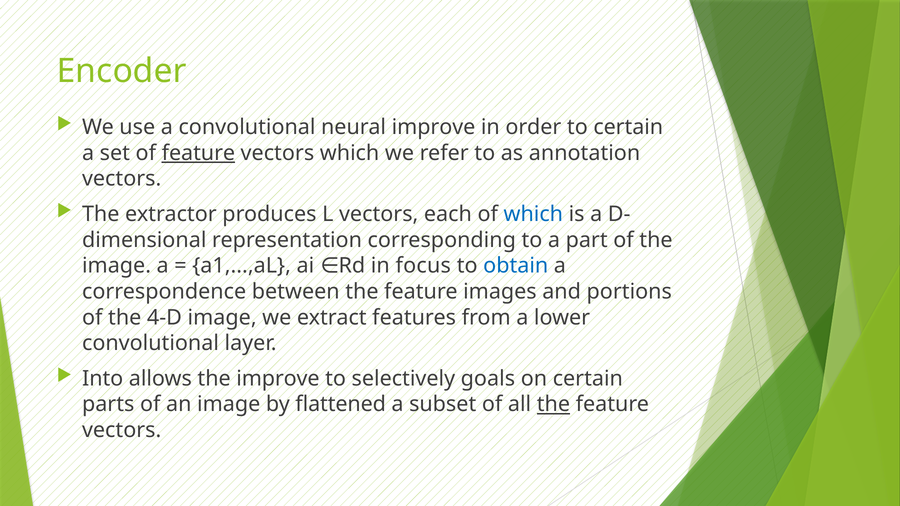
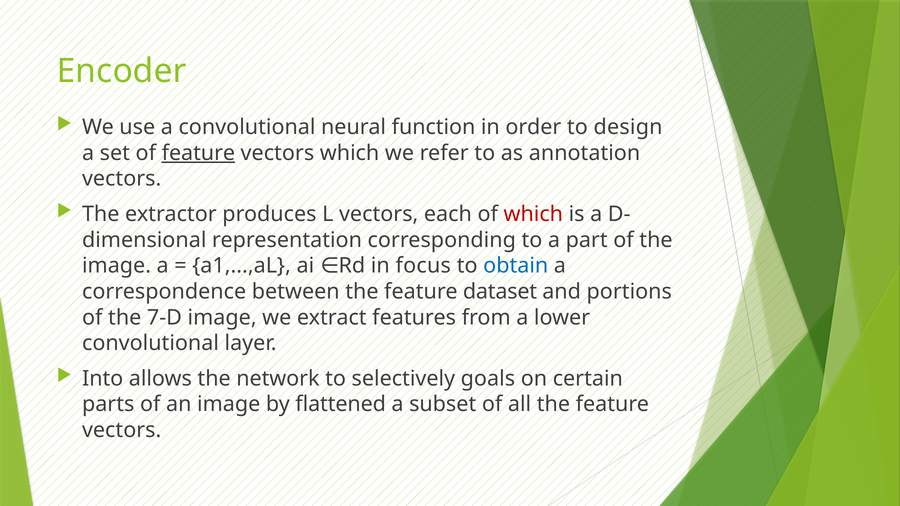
neural improve: improve -> function
to certain: certain -> design
which at (533, 214) colour: blue -> red
images: images -> dataset
4-D: 4-D -> 7-D
the improve: improve -> network
the at (553, 405) underline: present -> none
